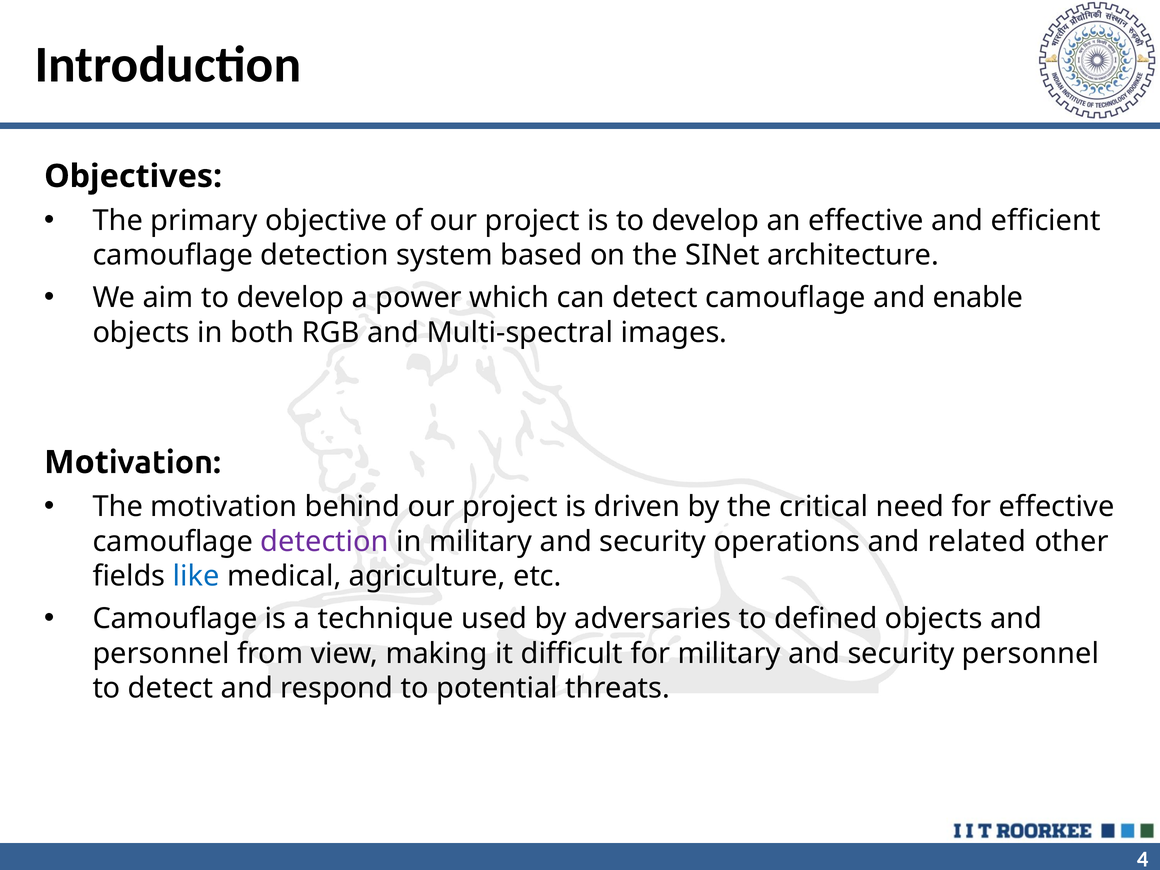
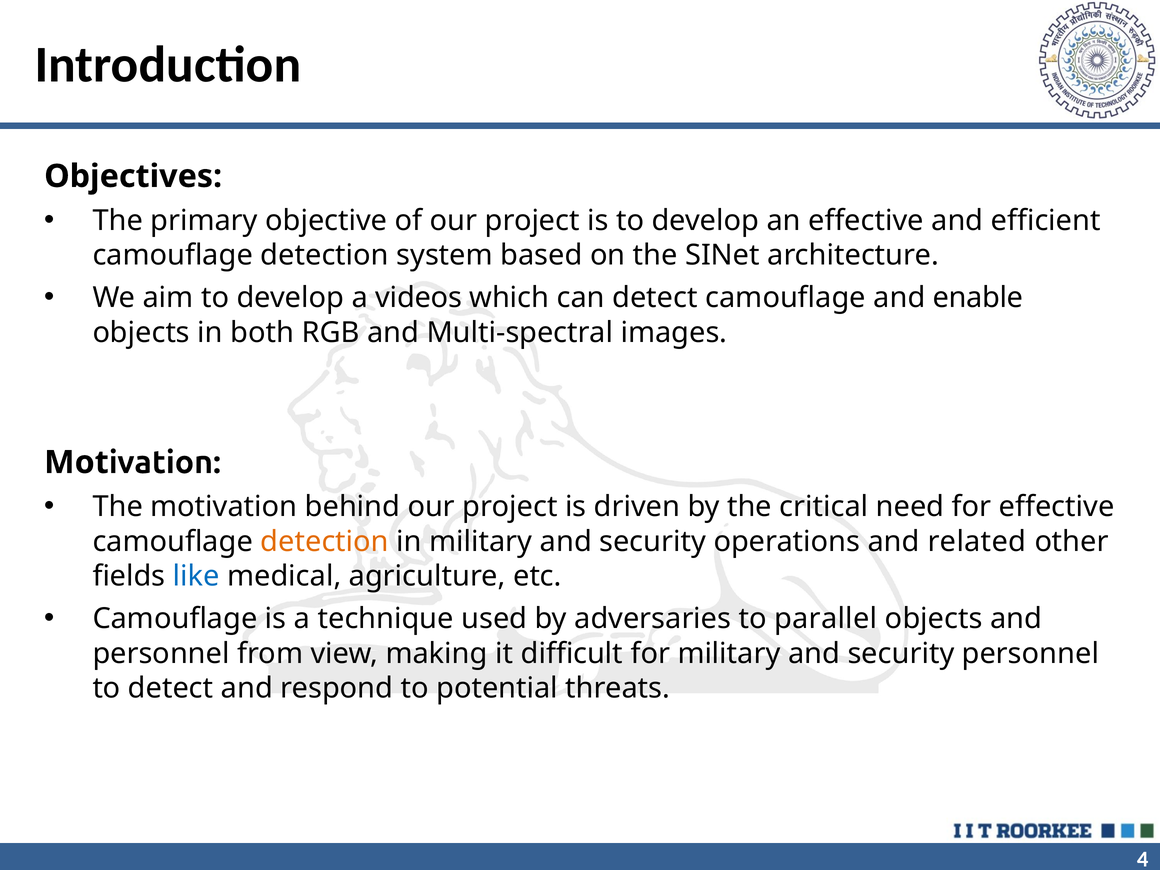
power: power -> videos
detection at (325, 541) colour: purple -> orange
defined: defined -> parallel
